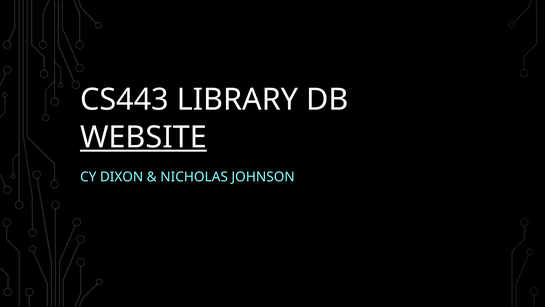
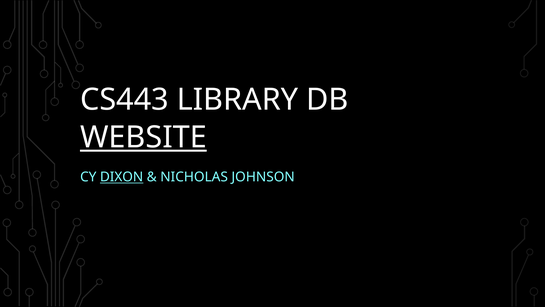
DIXON underline: none -> present
